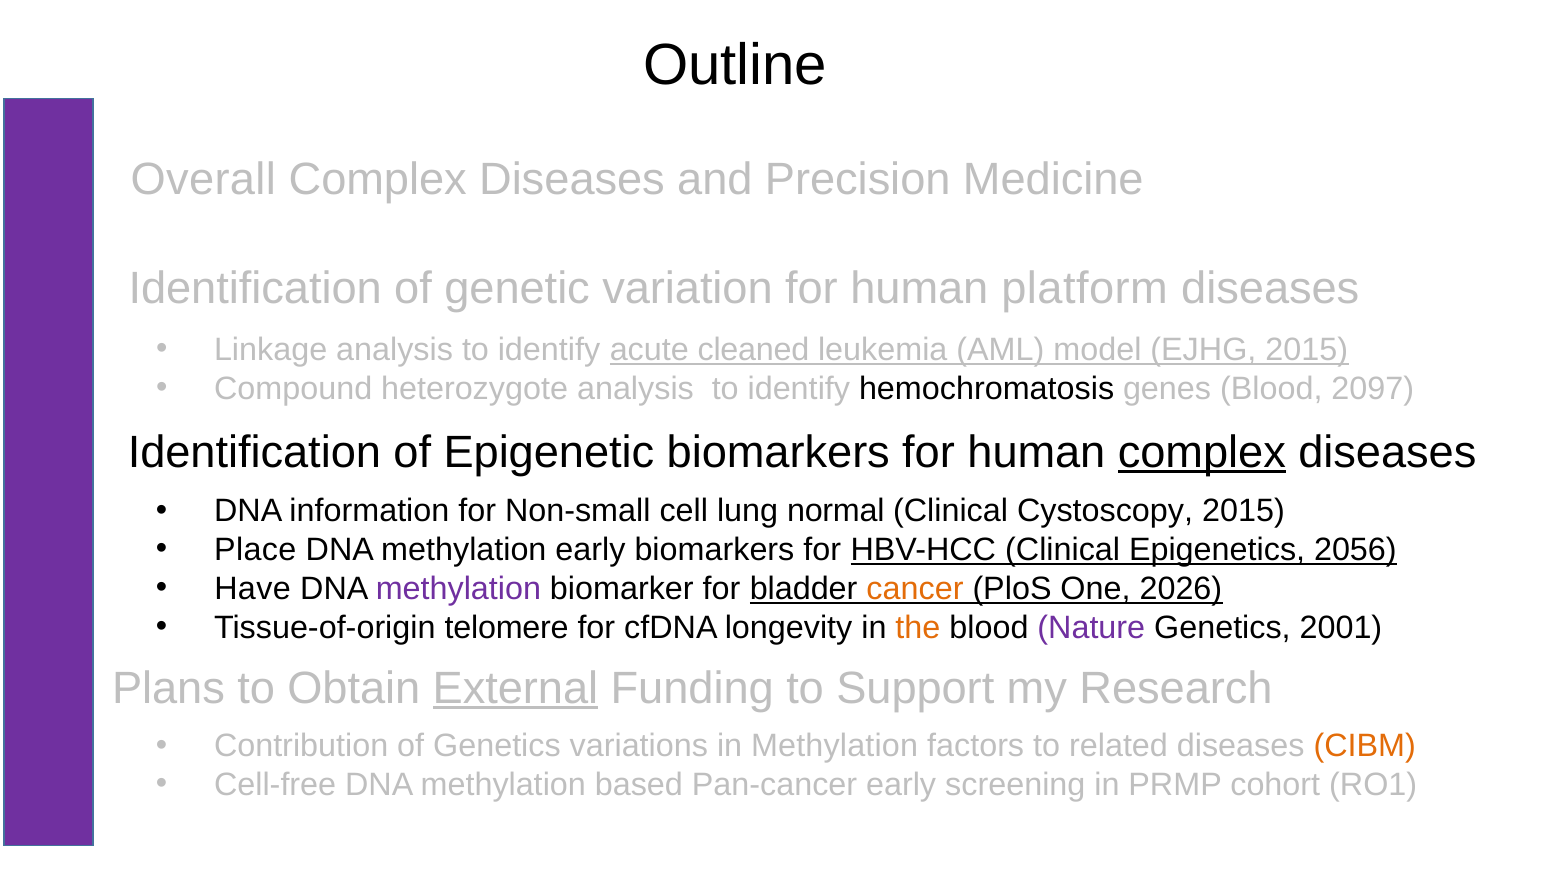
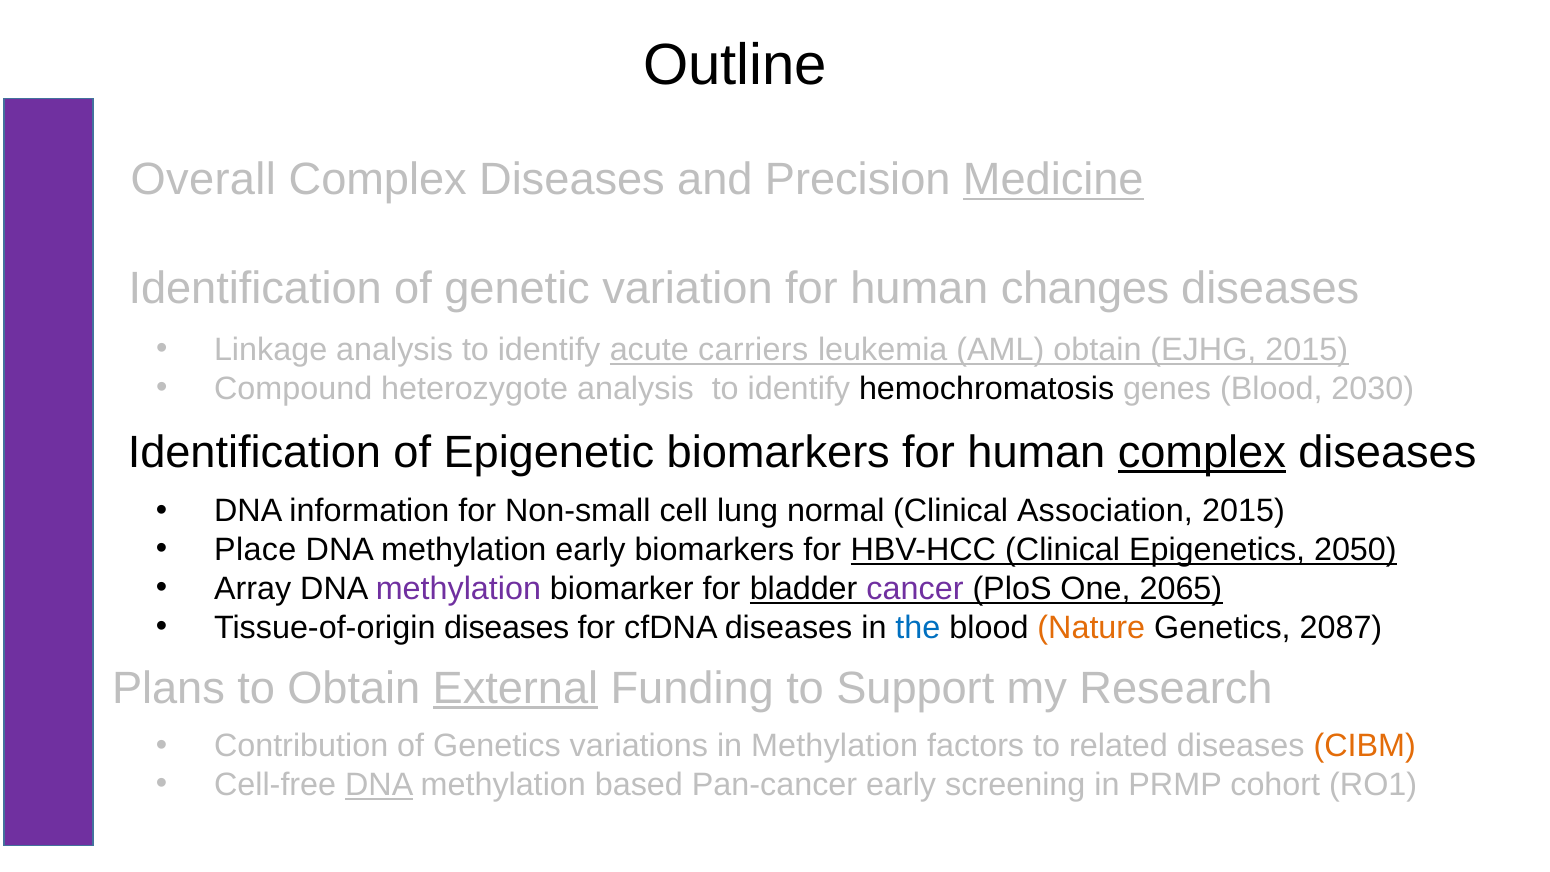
Medicine underline: none -> present
platform: platform -> changes
cleaned: cleaned -> carriers
AML model: model -> obtain
2097: 2097 -> 2030
Cystoscopy: Cystoscopy -> Association
2056: 2056 -> 2050
Have: Have -> Array
cancer colour: orange -> purple
2026: 2026 -> 2065
Tissue-of-origin telomere: telomere -> diseases
cfDNA longevity: longevity -> diseases
the colour: orange -> blue
Nature colour: purple -> orange
2001: 2001 -> 2087
DNA at (379, 785) underline: none -> present
